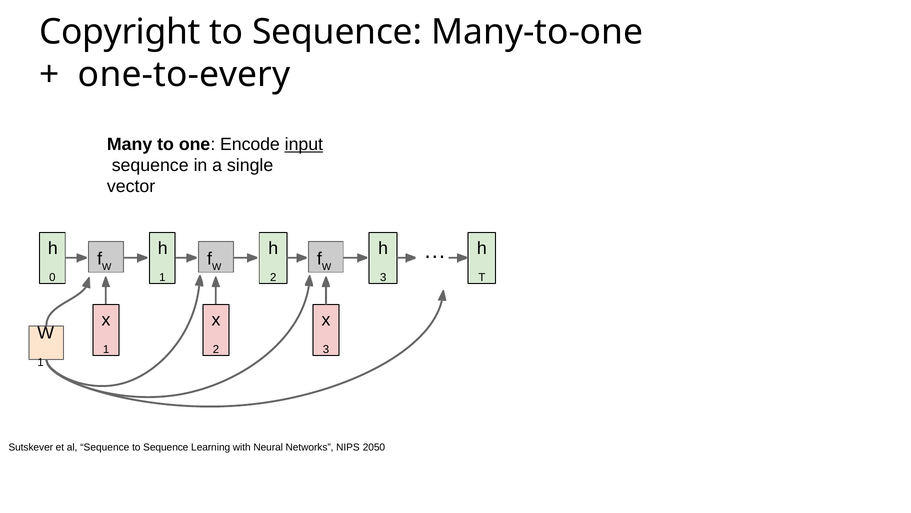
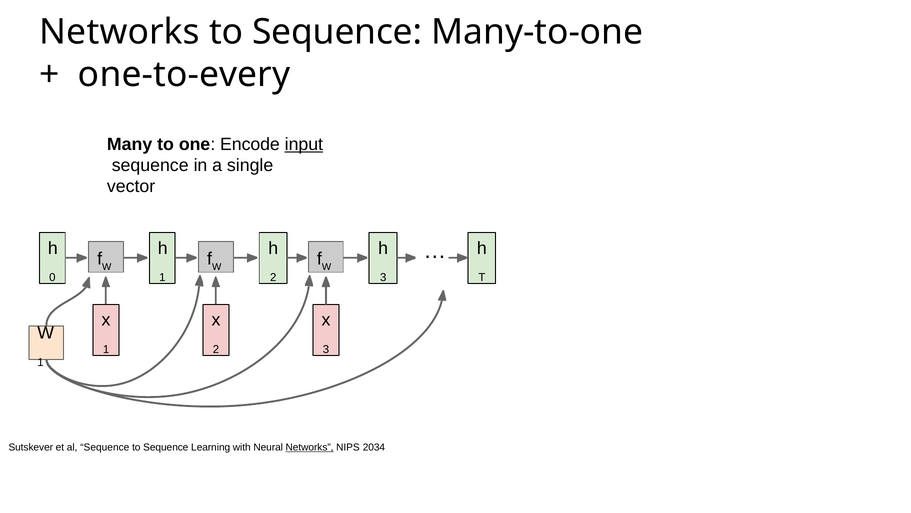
Copyright at (120, 32): Copyright -> Networks
Networks at (310, 447) underline: none -> present
2050: 2050 -> 2034
